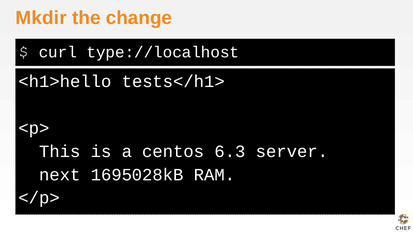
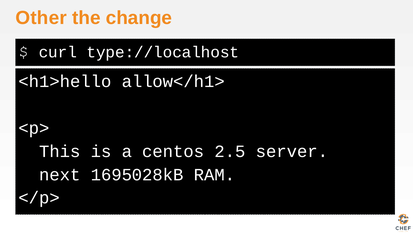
Mkdir: Mkdir -> Other
tests</h1>: tests</h1> -> allow</h1>
6.3: 6.3 -> 2.5
